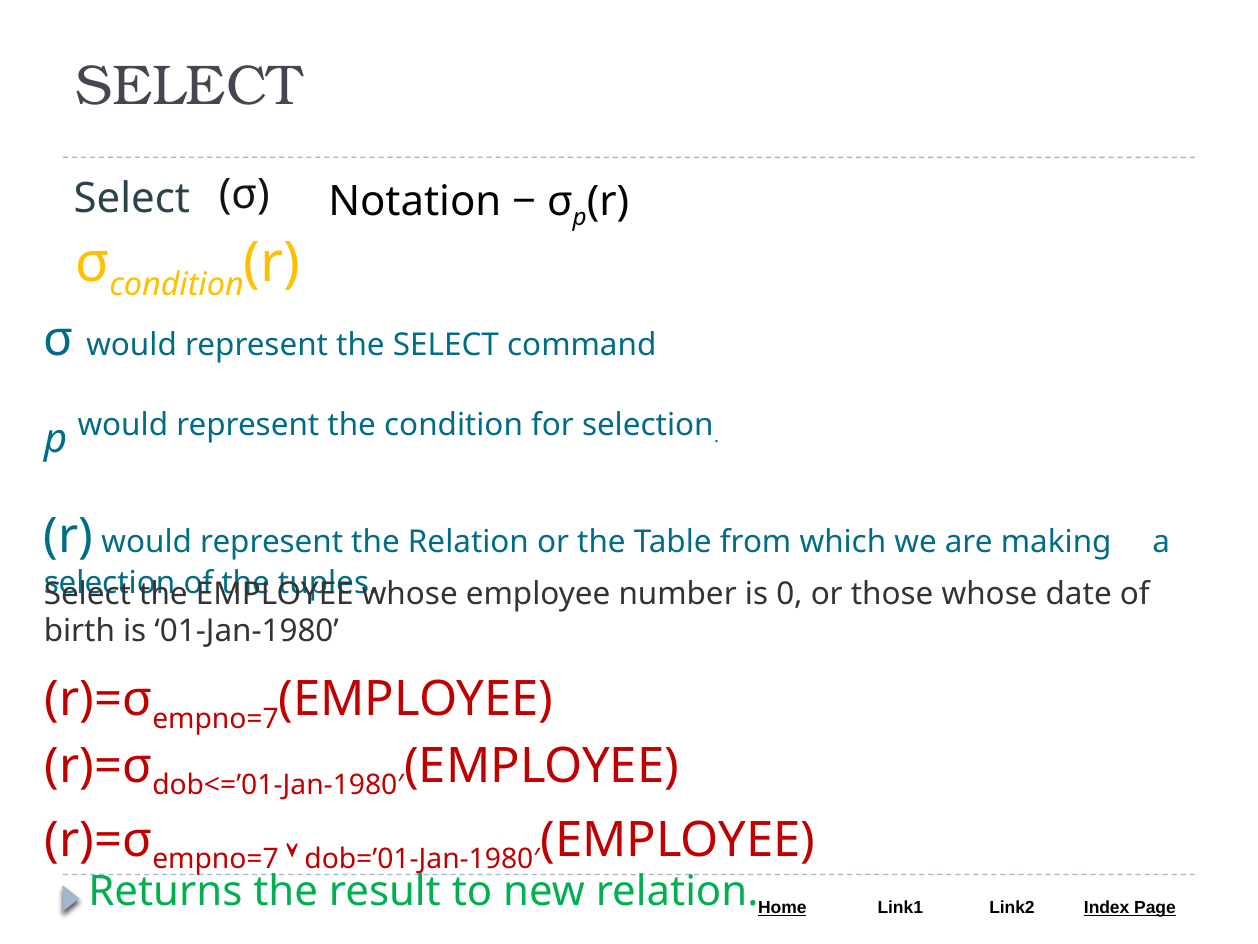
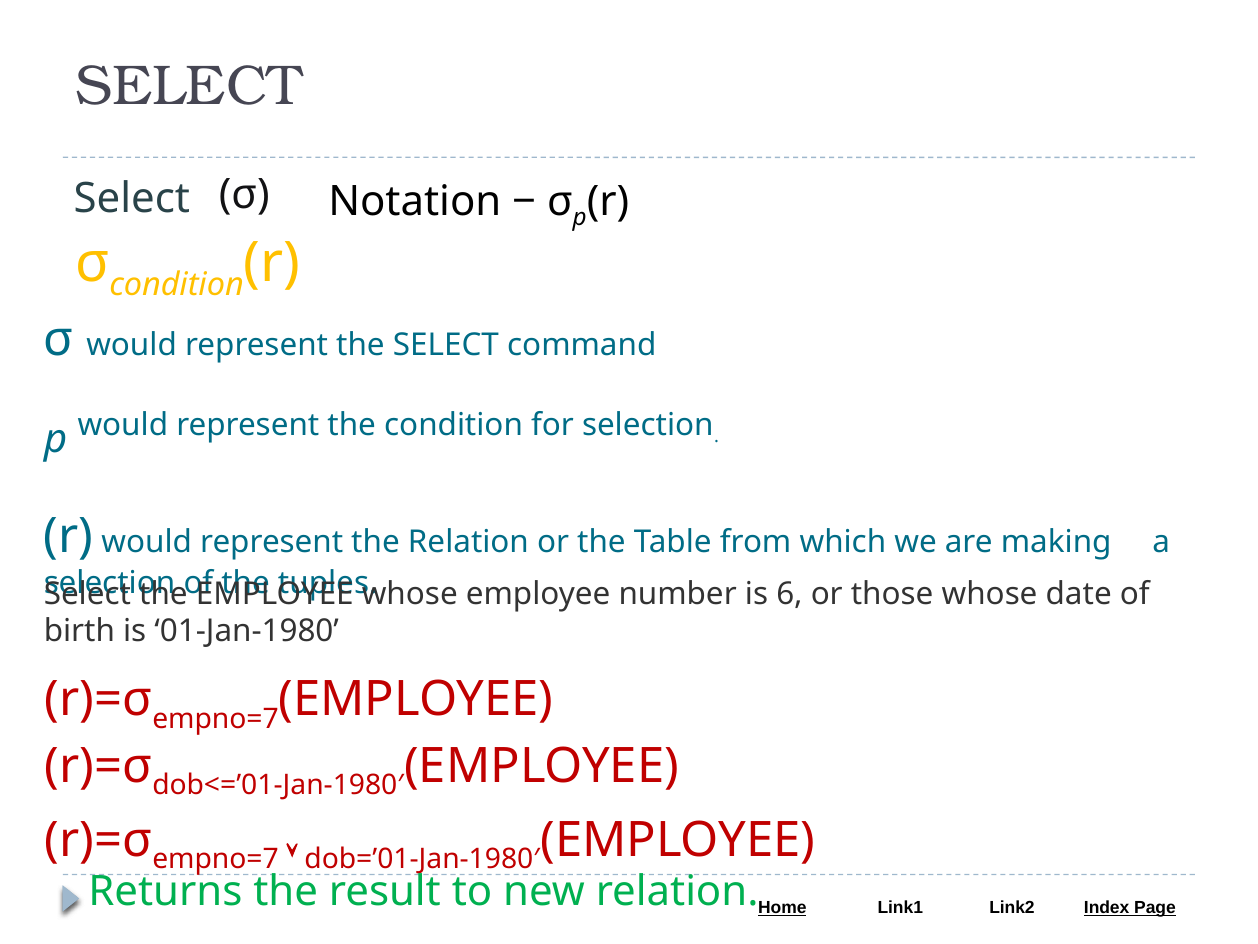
0: 0 -> 6
